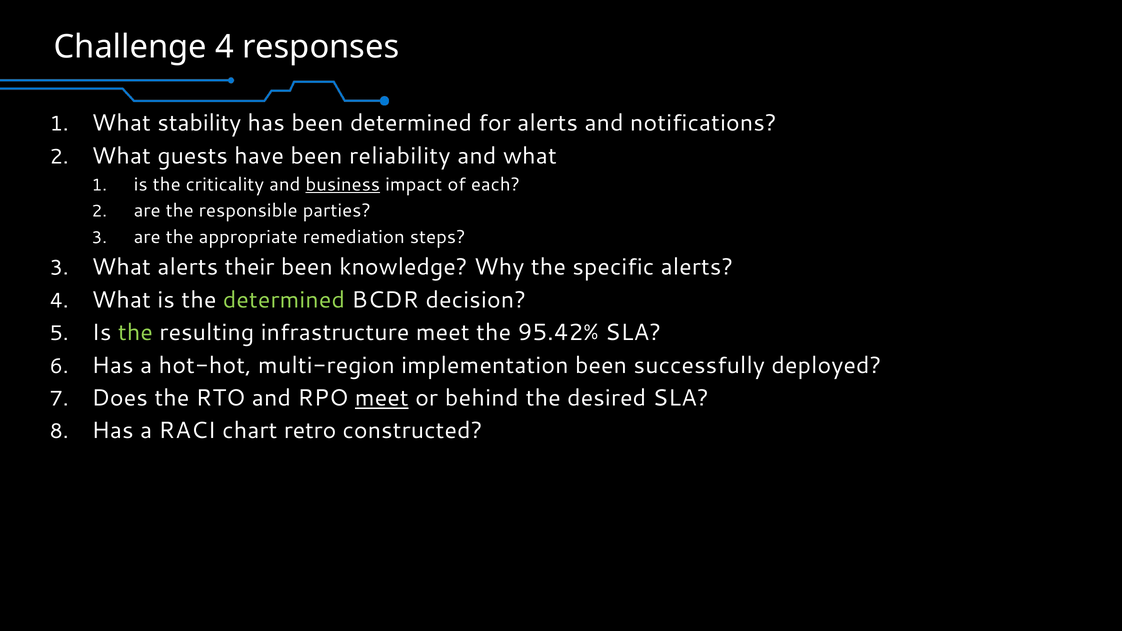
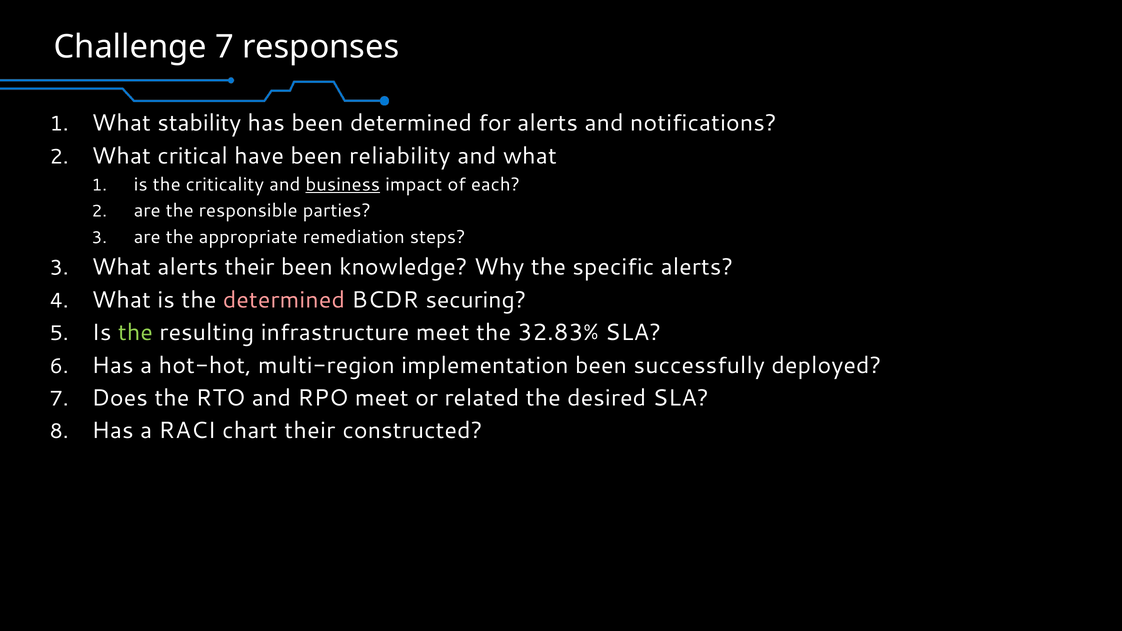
Challenge 4: 4 -> 7
guests: guests -> critical
determined at (284, 300) colour: light green -> pink
decision: decision -> securing
95.42%: 95.42% -> 32.83%
meet at (382, 398) underline: present -> none
behind: behind -> related
chart retro: retro -> their
